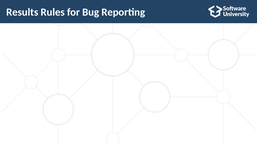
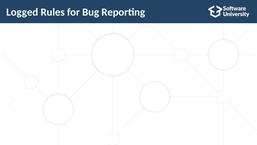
Results: Results -> Logged
